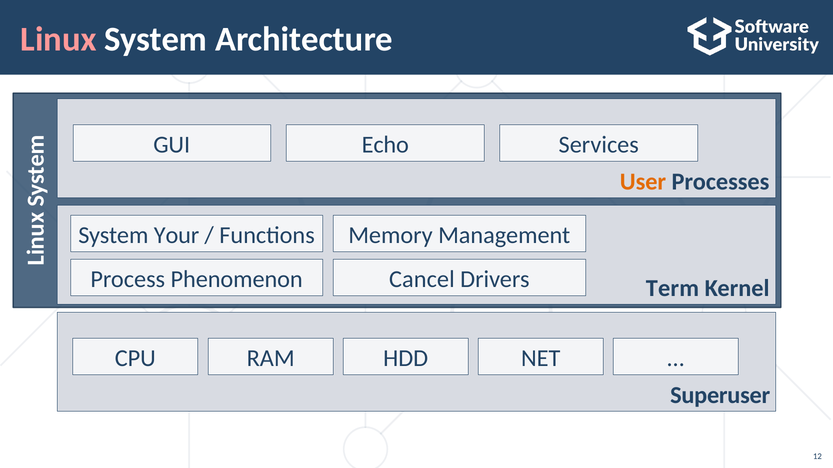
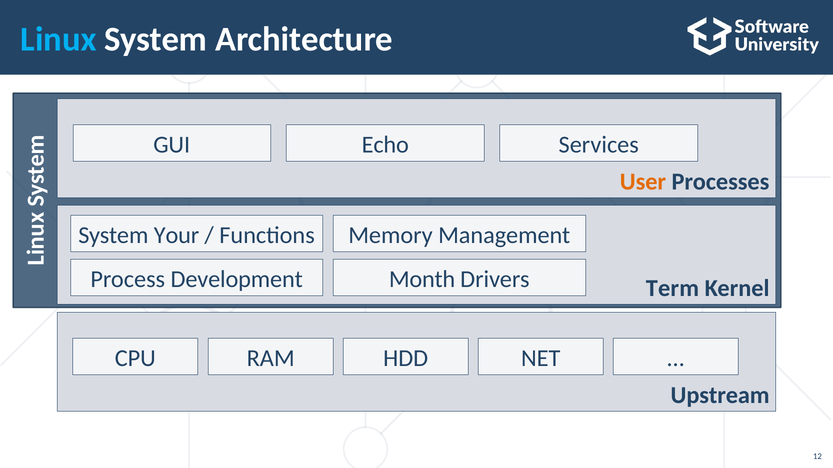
Linux colour: pink -> light blue
Phenomenon: Phenomenon -> Development
Cancel: Cancel -> Month
Superuser: Superuser -> Upstream
